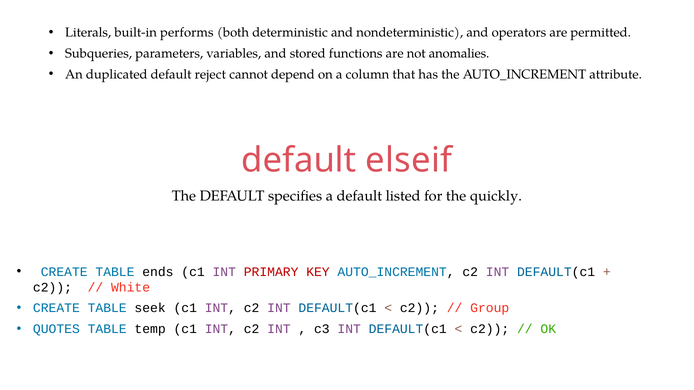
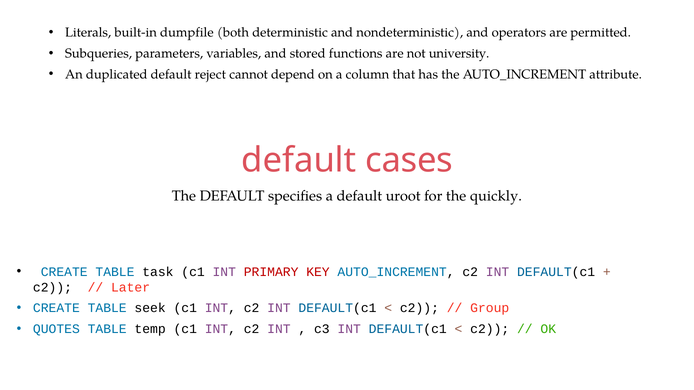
performs: performs -> dumpfile
anomalies: anomalies -> university
elseif: elseif -> cases
listed: listed -> uroot
ends: ends -> task
White: White -> Later
